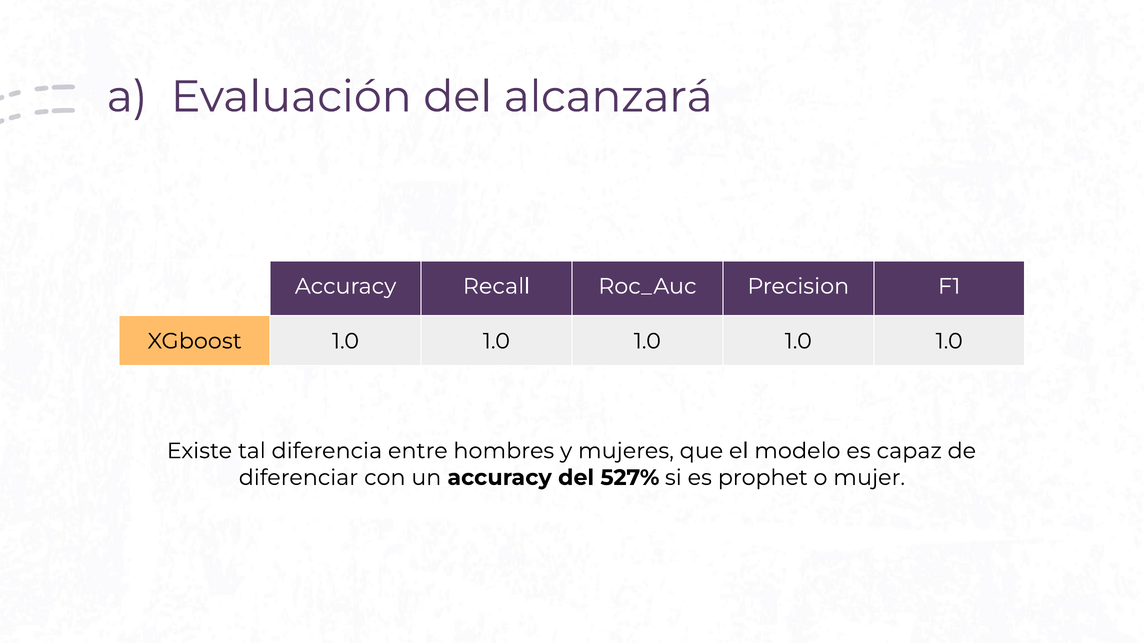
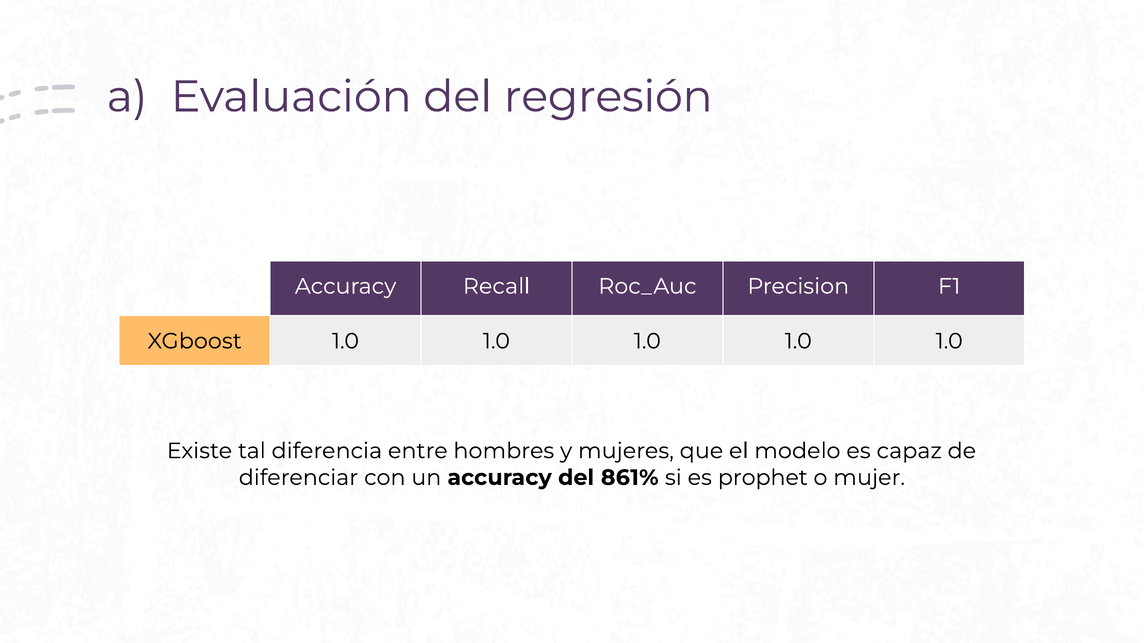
alcanzará: alcanzará -> regresión
527%: 527% -> 861%
